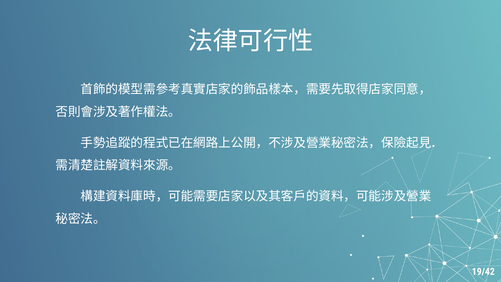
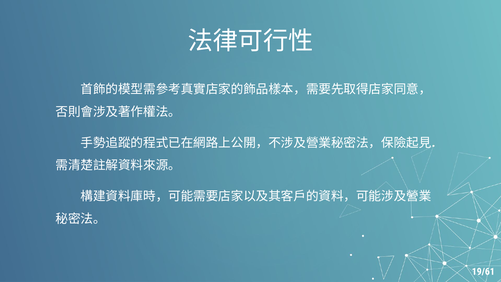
19/42: 19/42 -> 19/61
